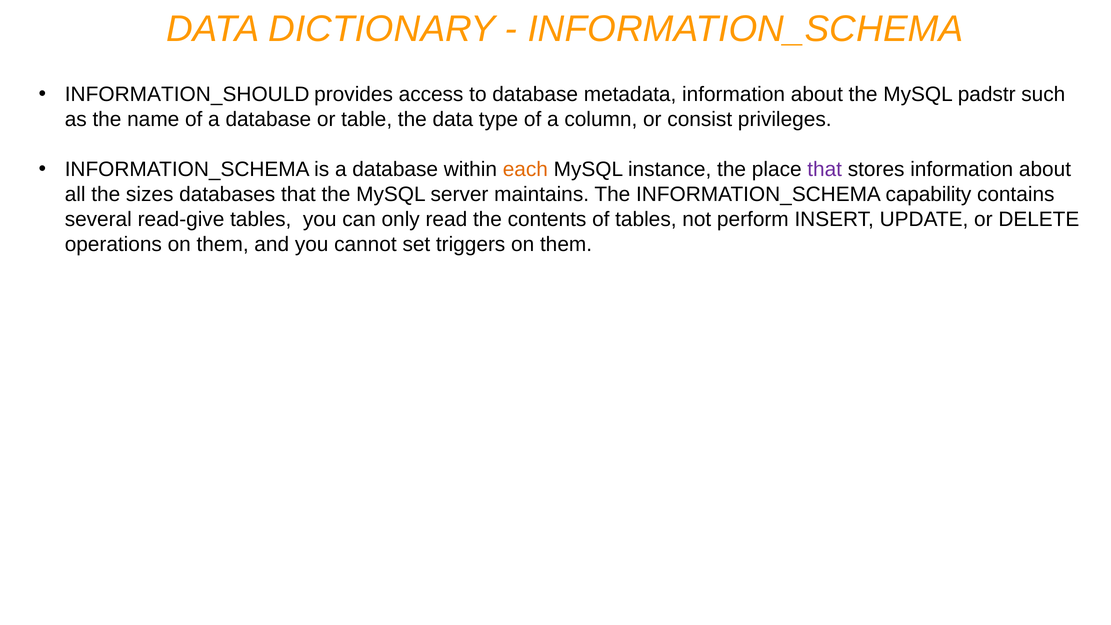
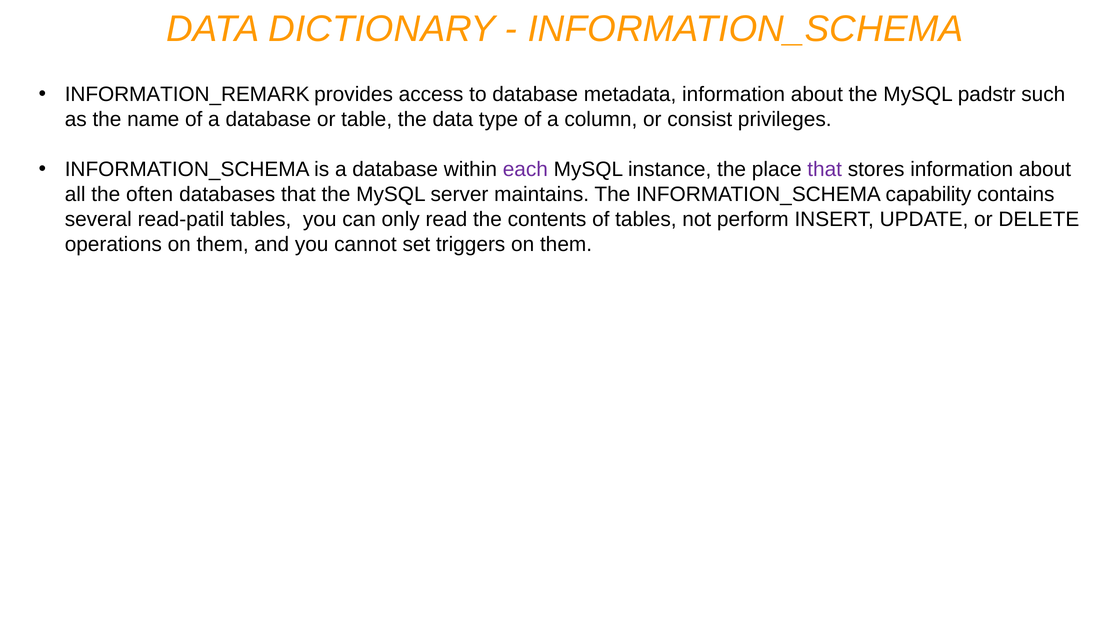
INFORMATION_SHOULD: INFORMATION_SHOULD -> INFORMATION_REMARK
each colour: orange -> purple
sizes: sizes -> often
read-give: read-give -> read-patil
